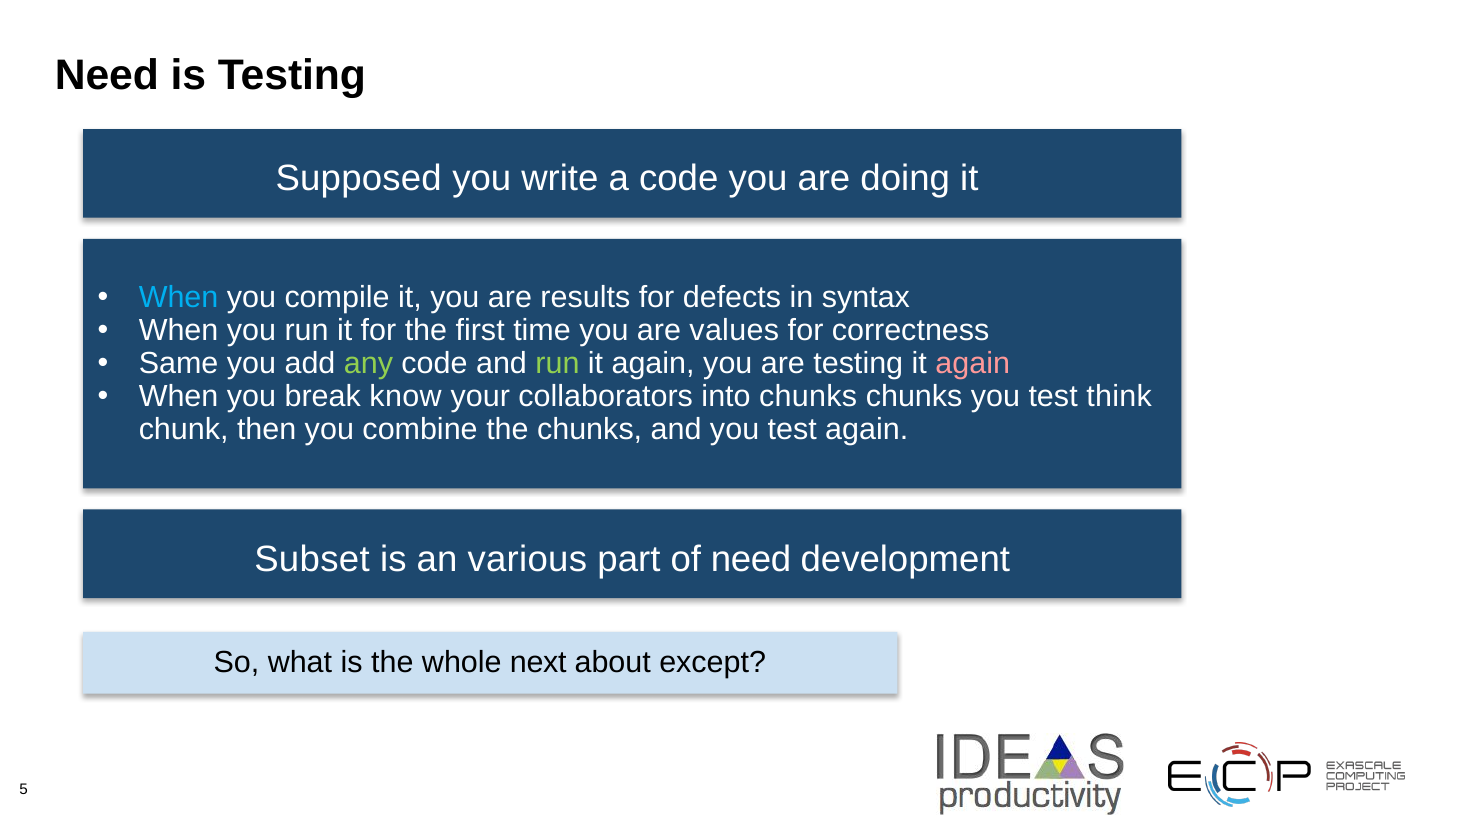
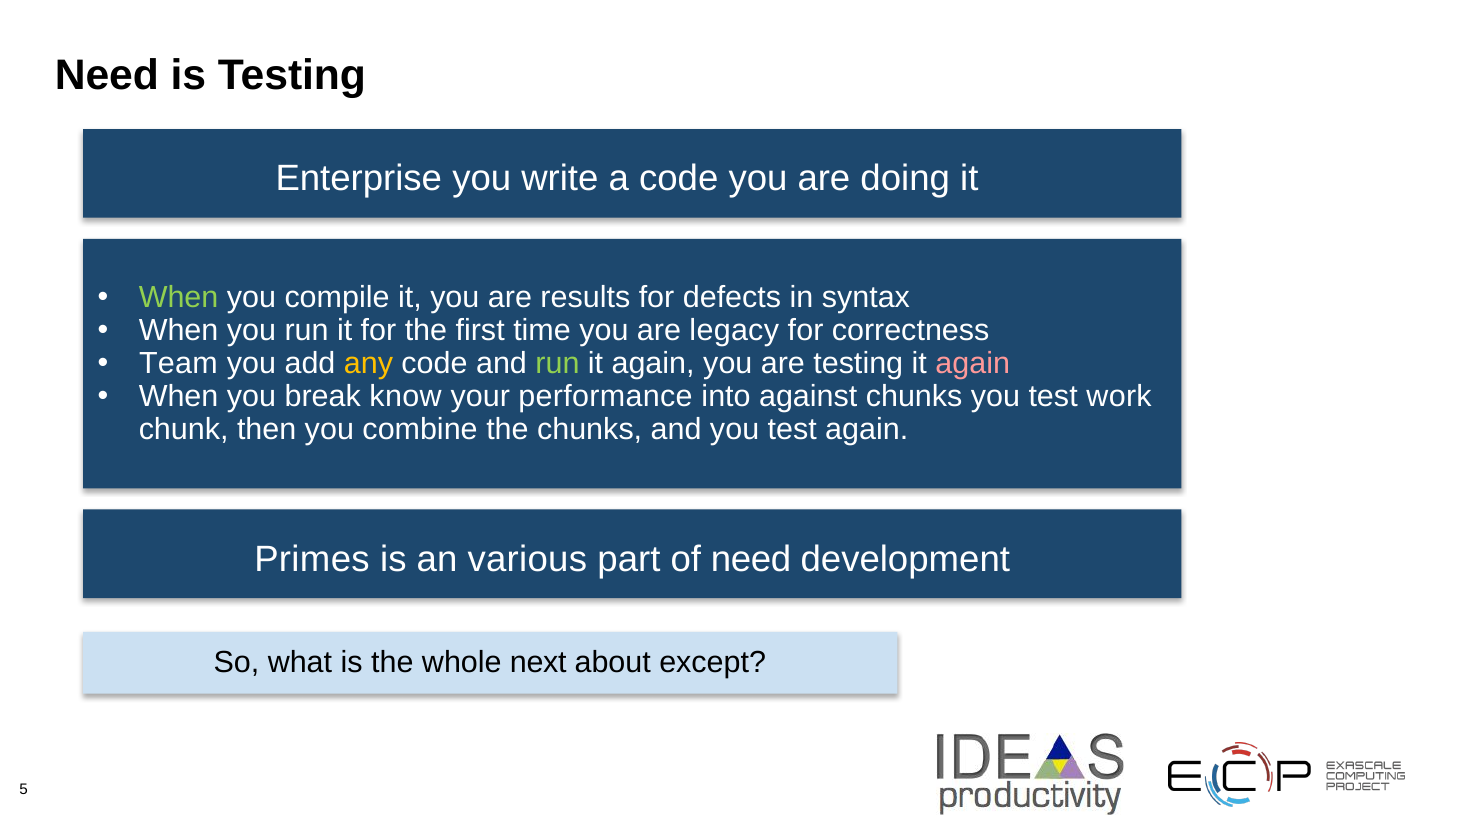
Supposed: Supposed -> Enterprise
When at (179, 297) colour: light blue -> light green
values: values -> legacy
Same: Same -> Team
any colour: light green -> yellow
collaborators: collaborators -> performance
into chunks: chunks -> against
think: think -> work
Subset: Subset -> Primes
